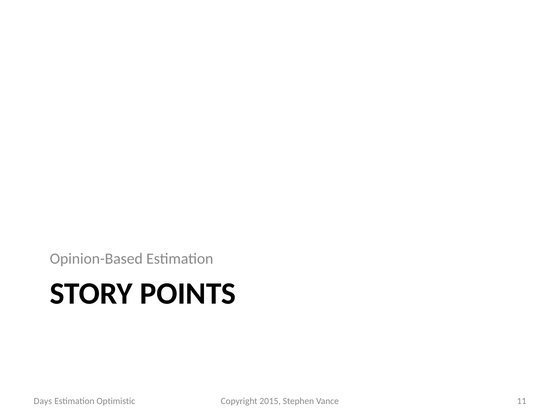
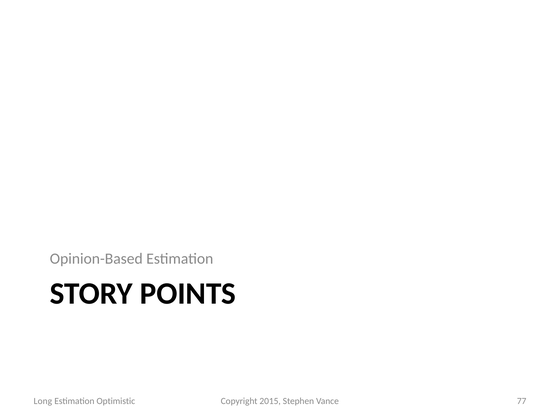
11: 11 -> 77
Days: Days -> Long
